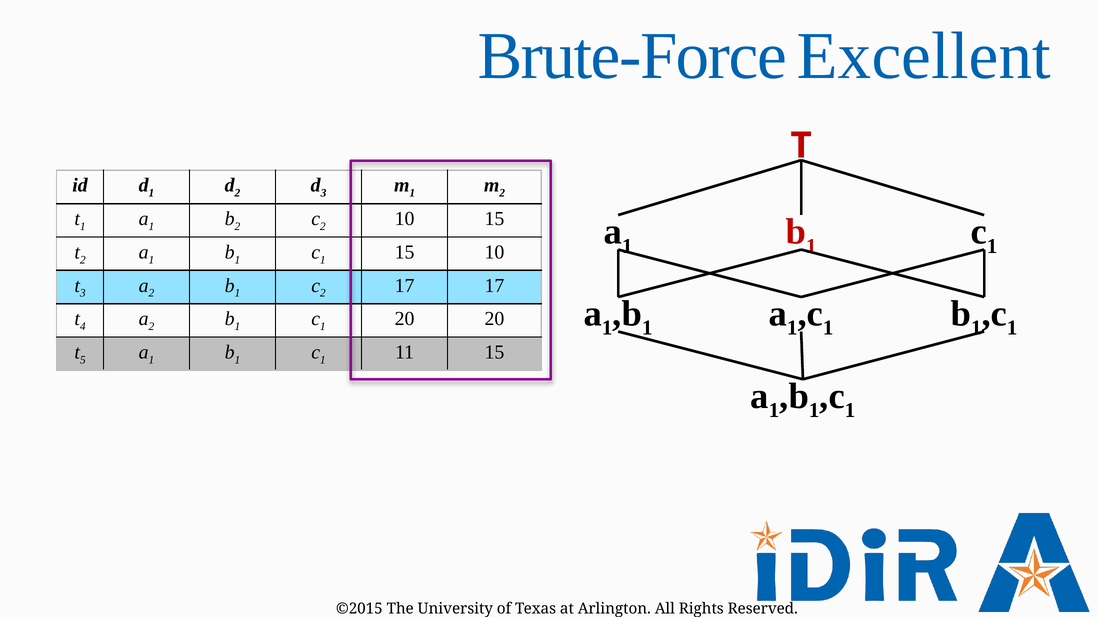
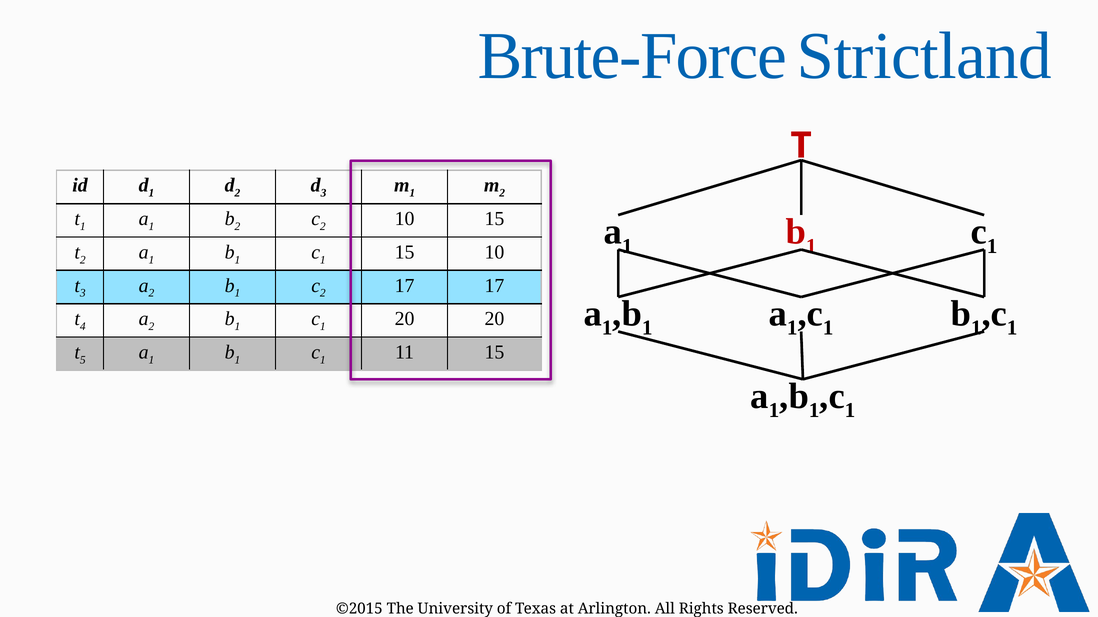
Excellent: Excellent -> Strictland
